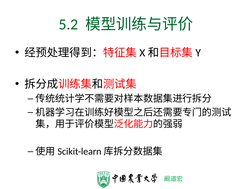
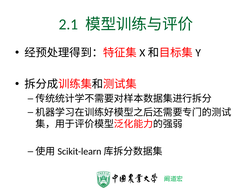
5.2: 5.2 -> 2.1
